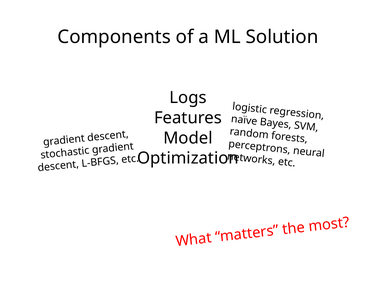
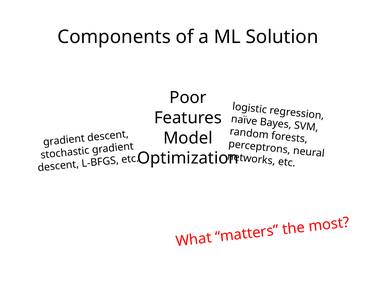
Logs: Logs -> Poor
